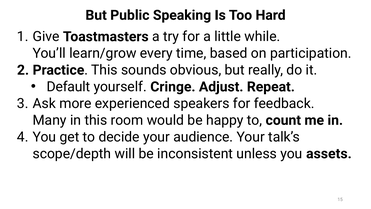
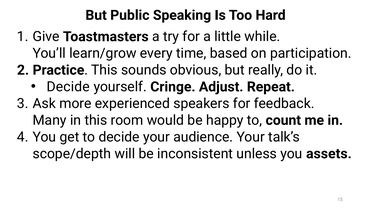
Default at (68, 87): Default -> Decide
